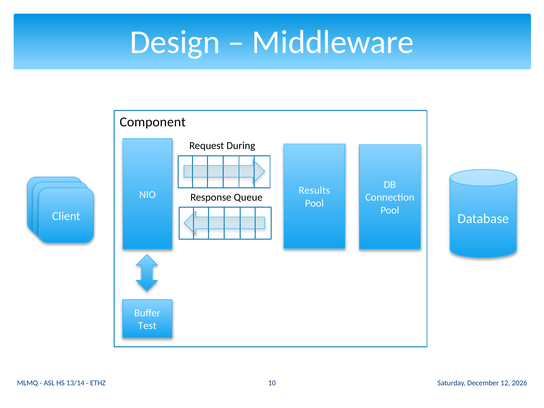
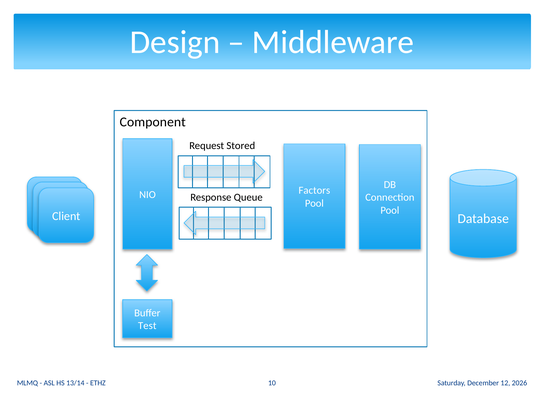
During: During -> Stored
Results: Results -> Factors
